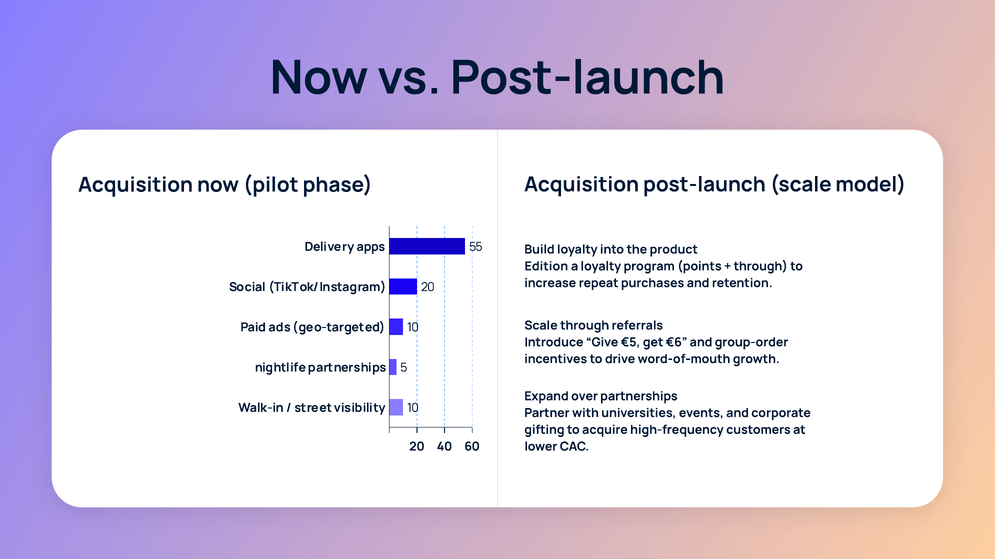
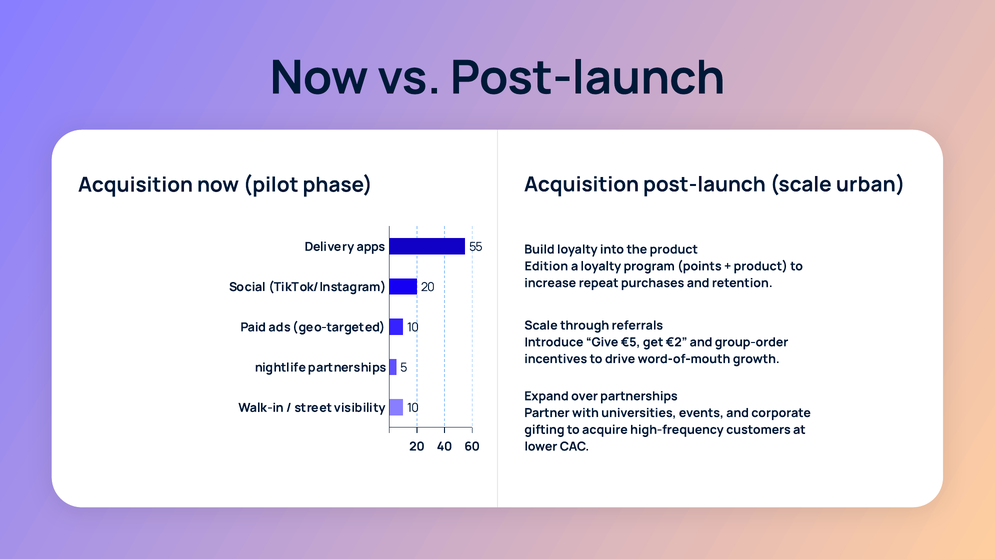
model: model -> urban
through at (761, 267): through -> product
€6: €6 -> €2
